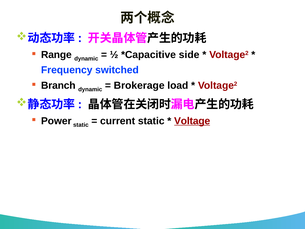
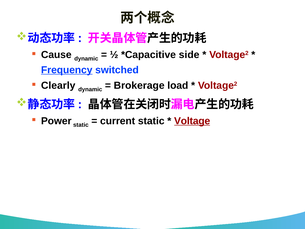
Range: Range -> Cause
Frequency underline: none -> present
Branch: Branch -> Clearly
